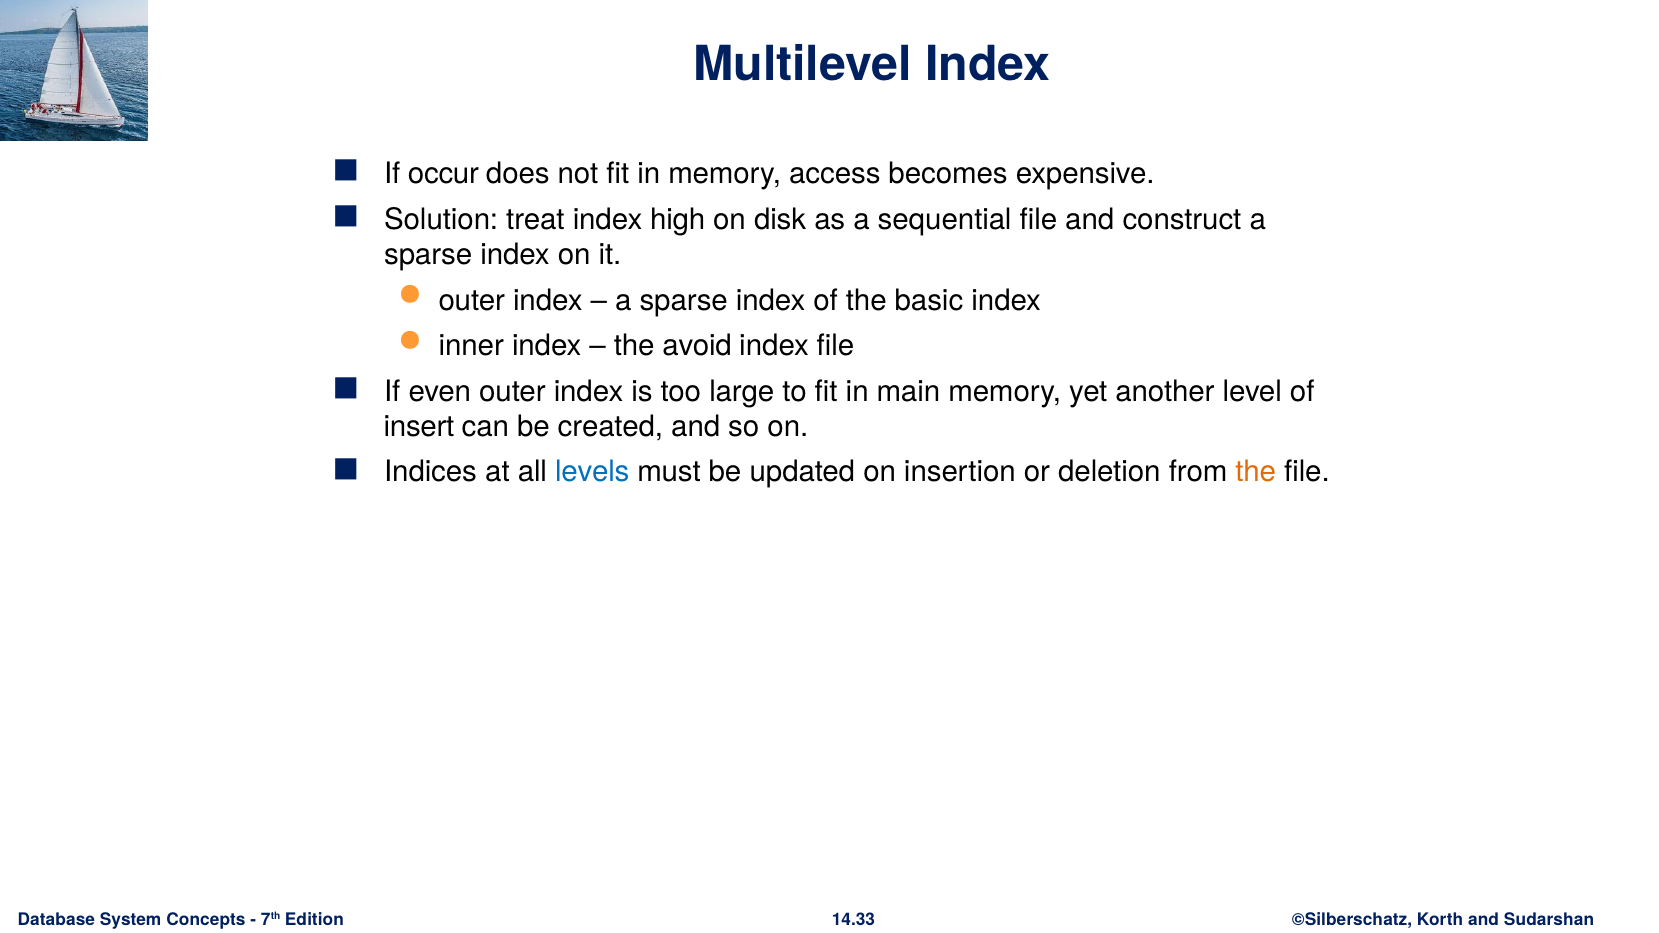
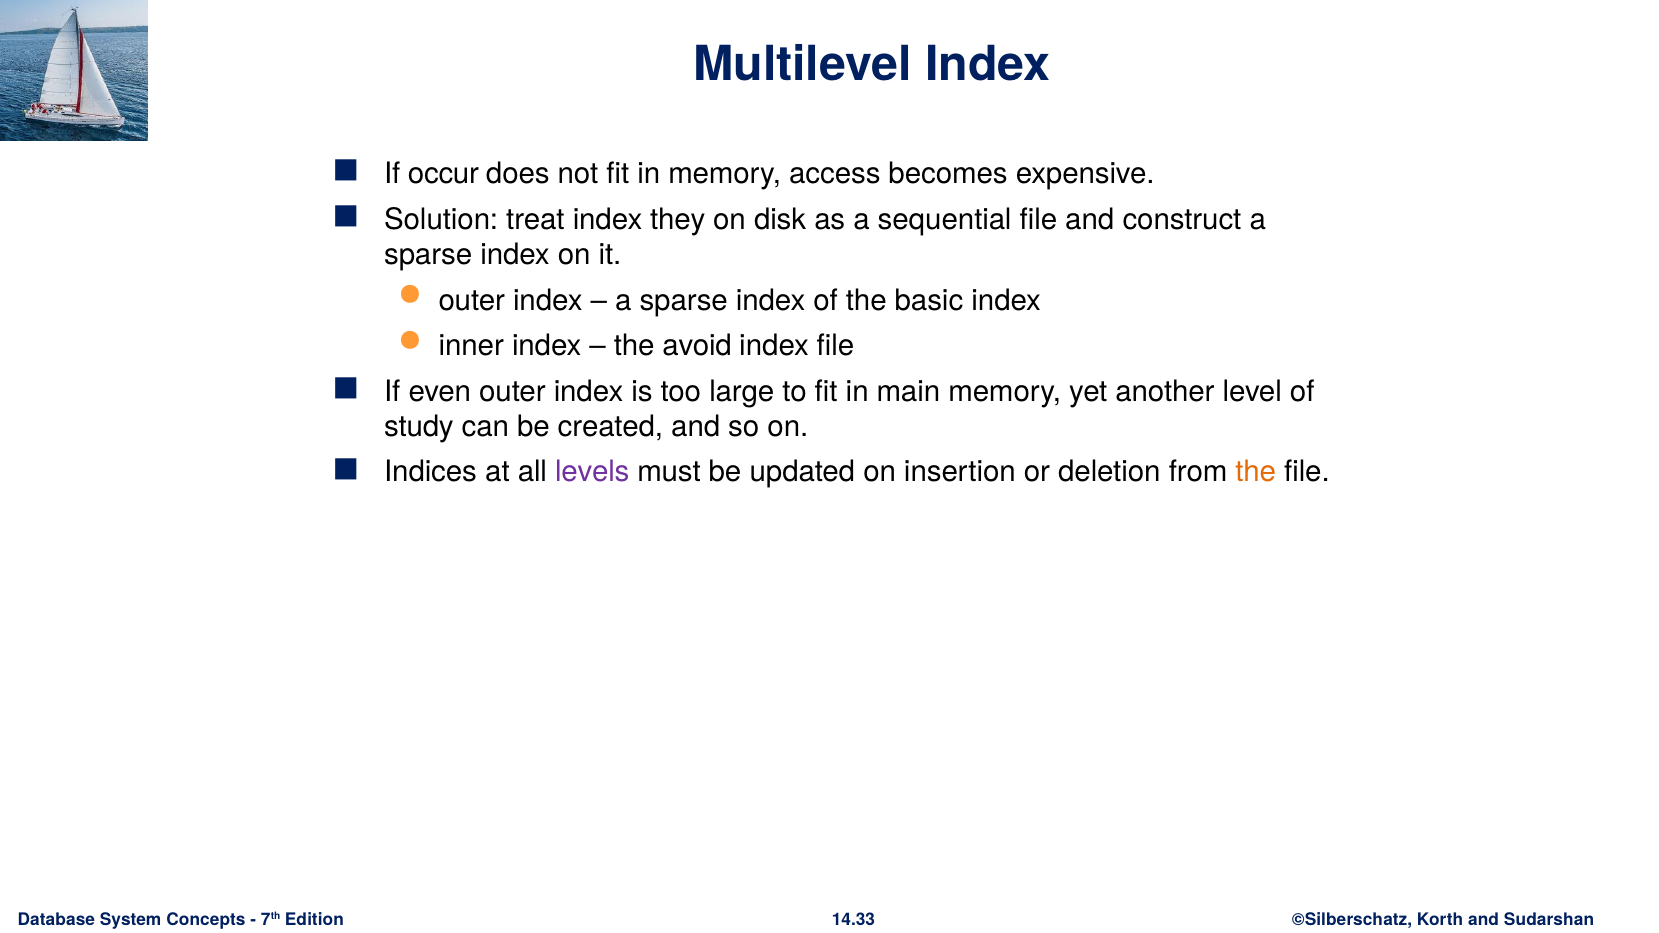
high: high -> they
insert: insert -> study
levels colour: blue -> purple
